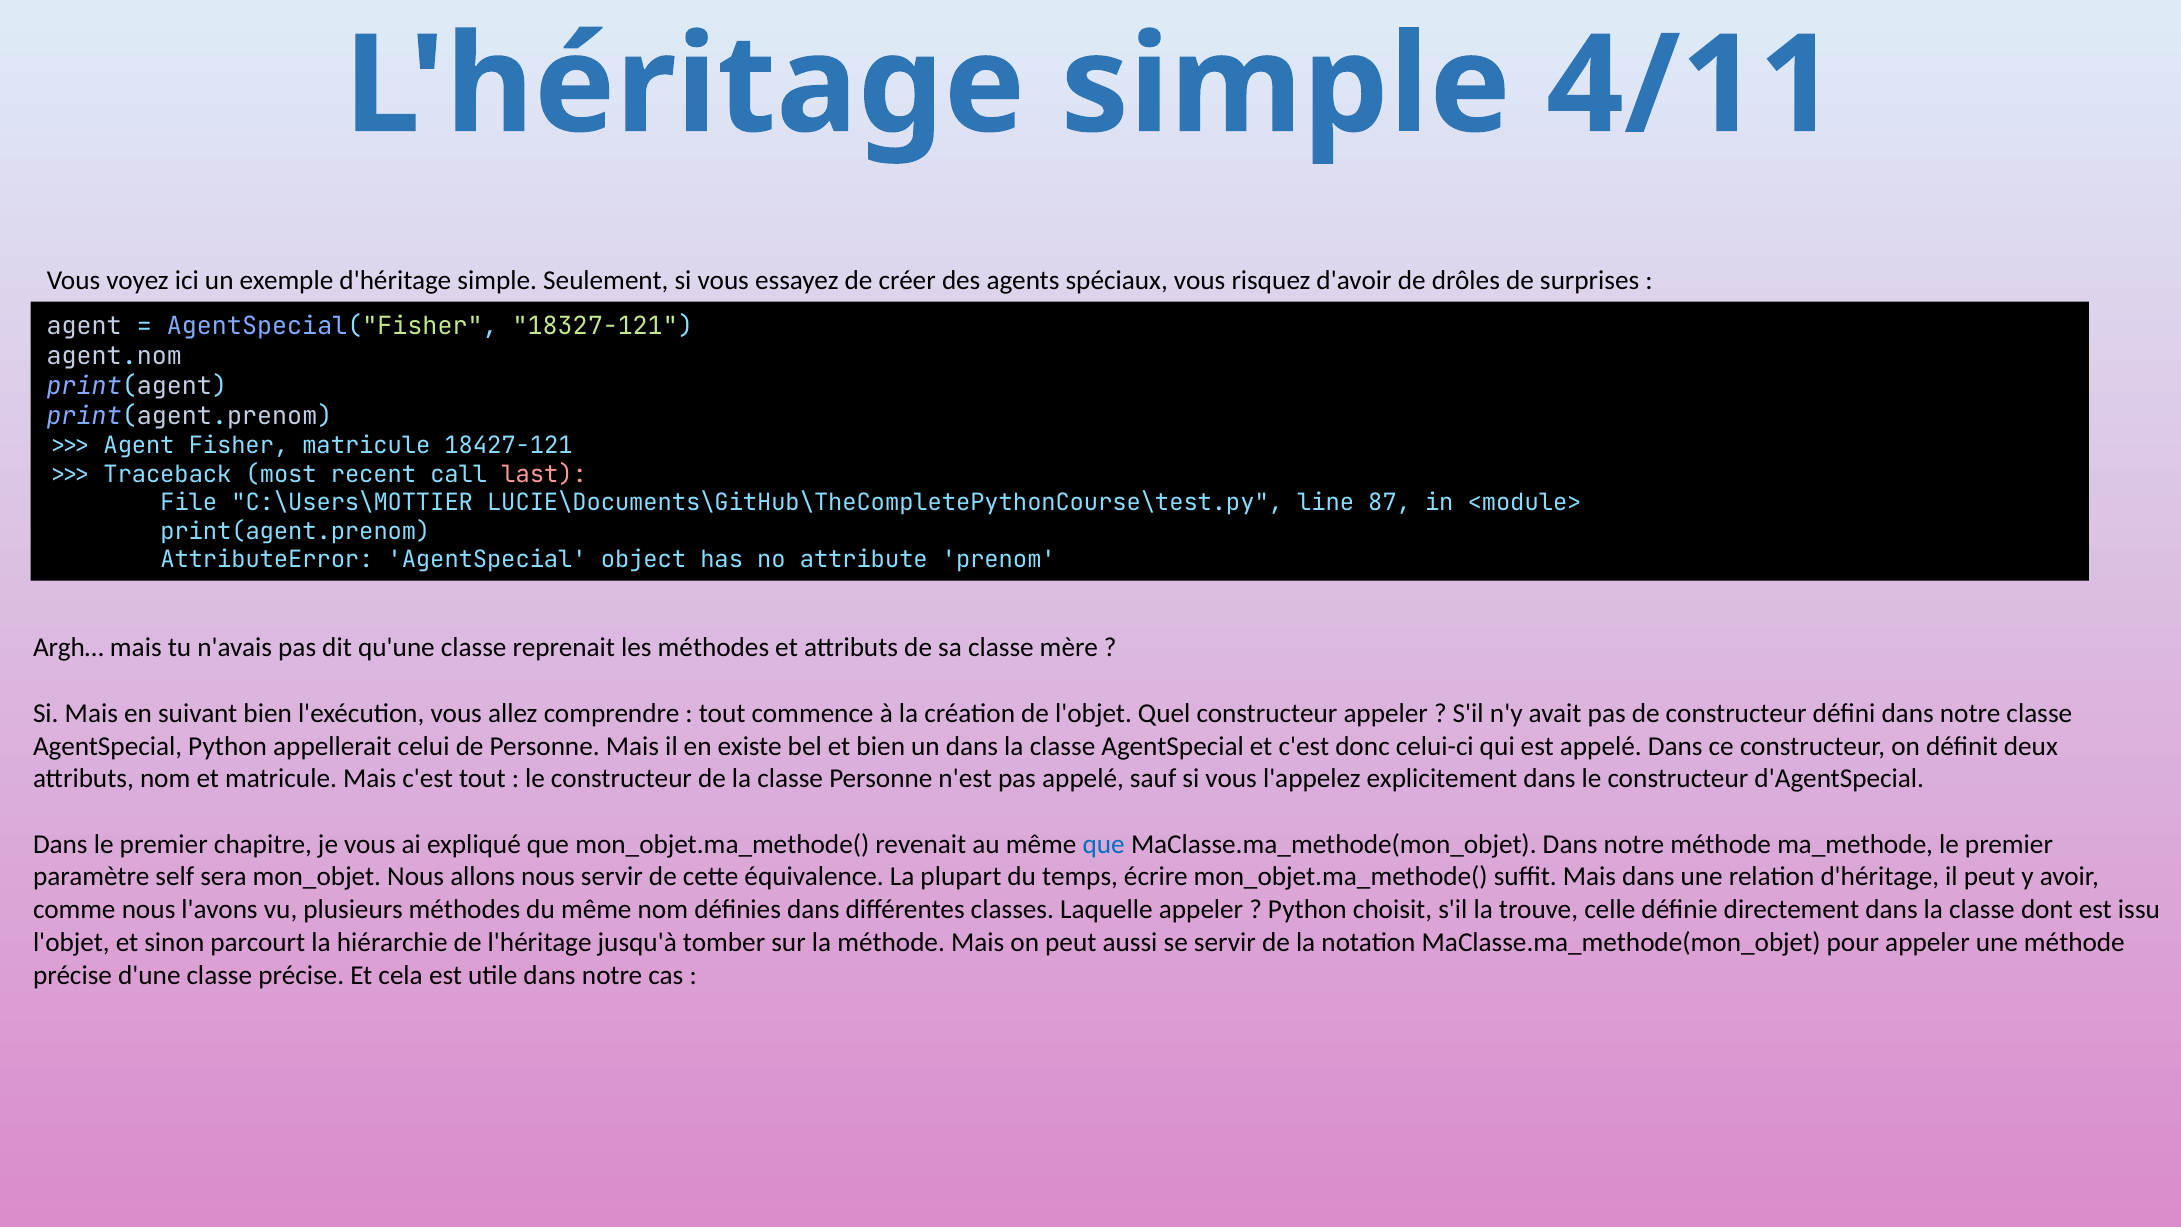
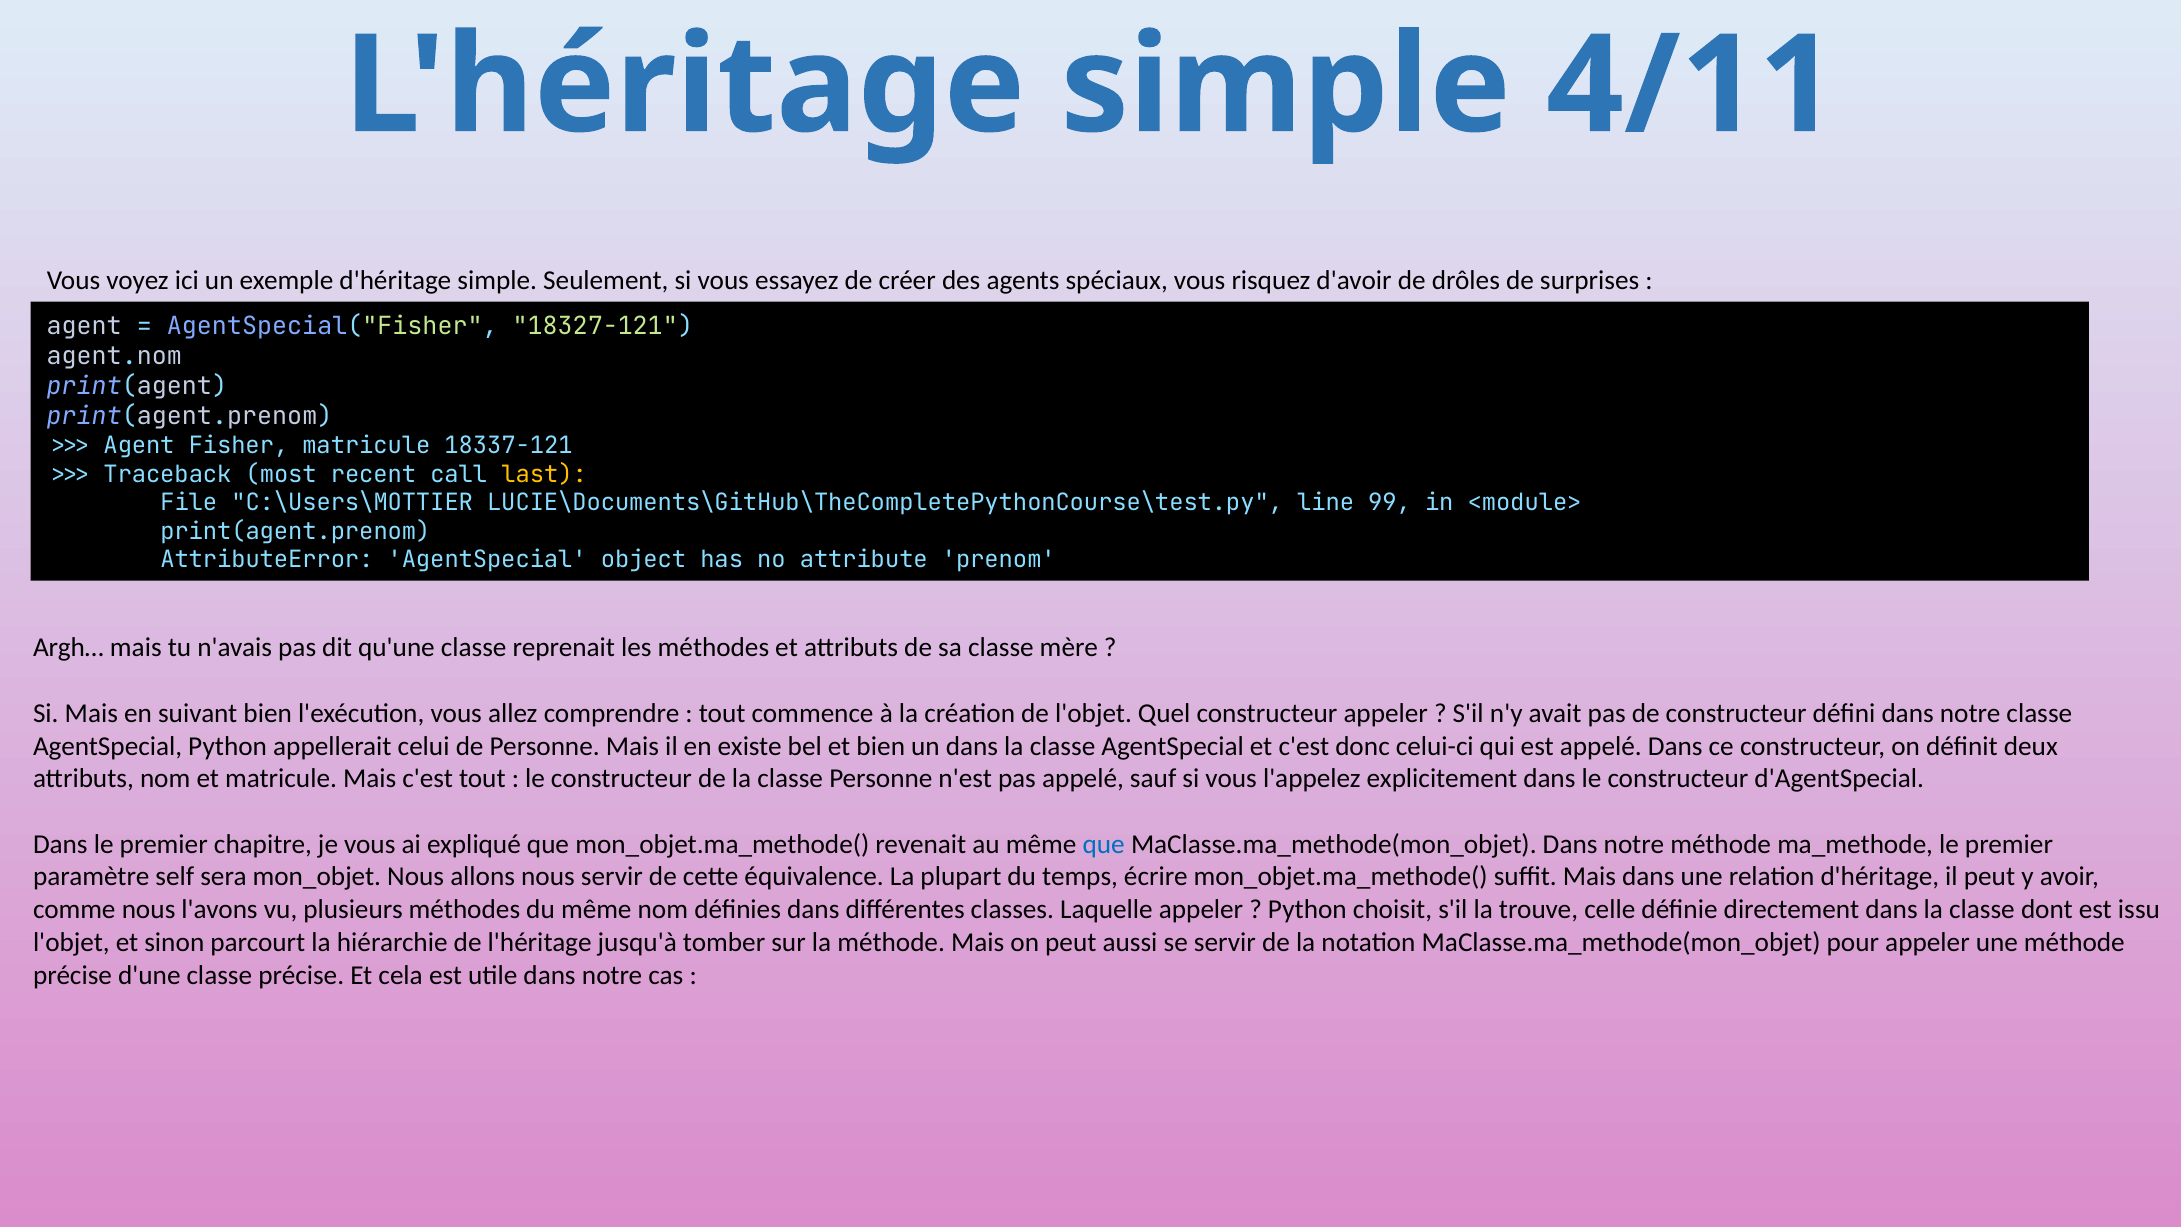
18427-121: 18427-121 -> 18337-121
last colour: pink -> yellow
87: 87 -> 99
